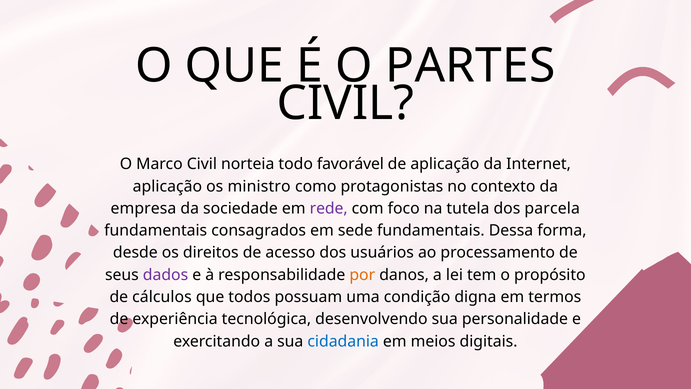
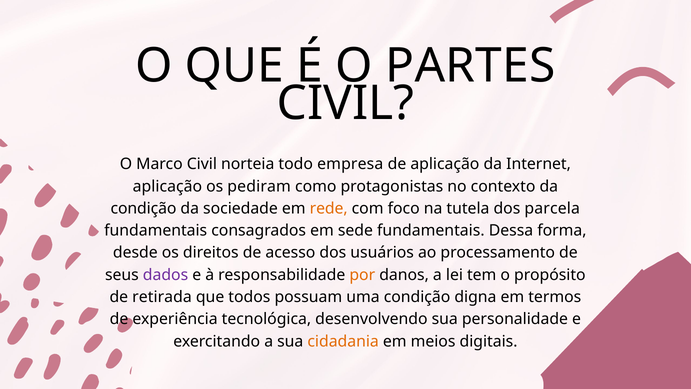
favorável: favorável -> empresa
ministro: ministro -> pediram
empresa at (143, 208): empresa -> condição
rede colour: purple -> orange
cálculos: cálculos -> retirada
cidadania colour: blue -> orange
